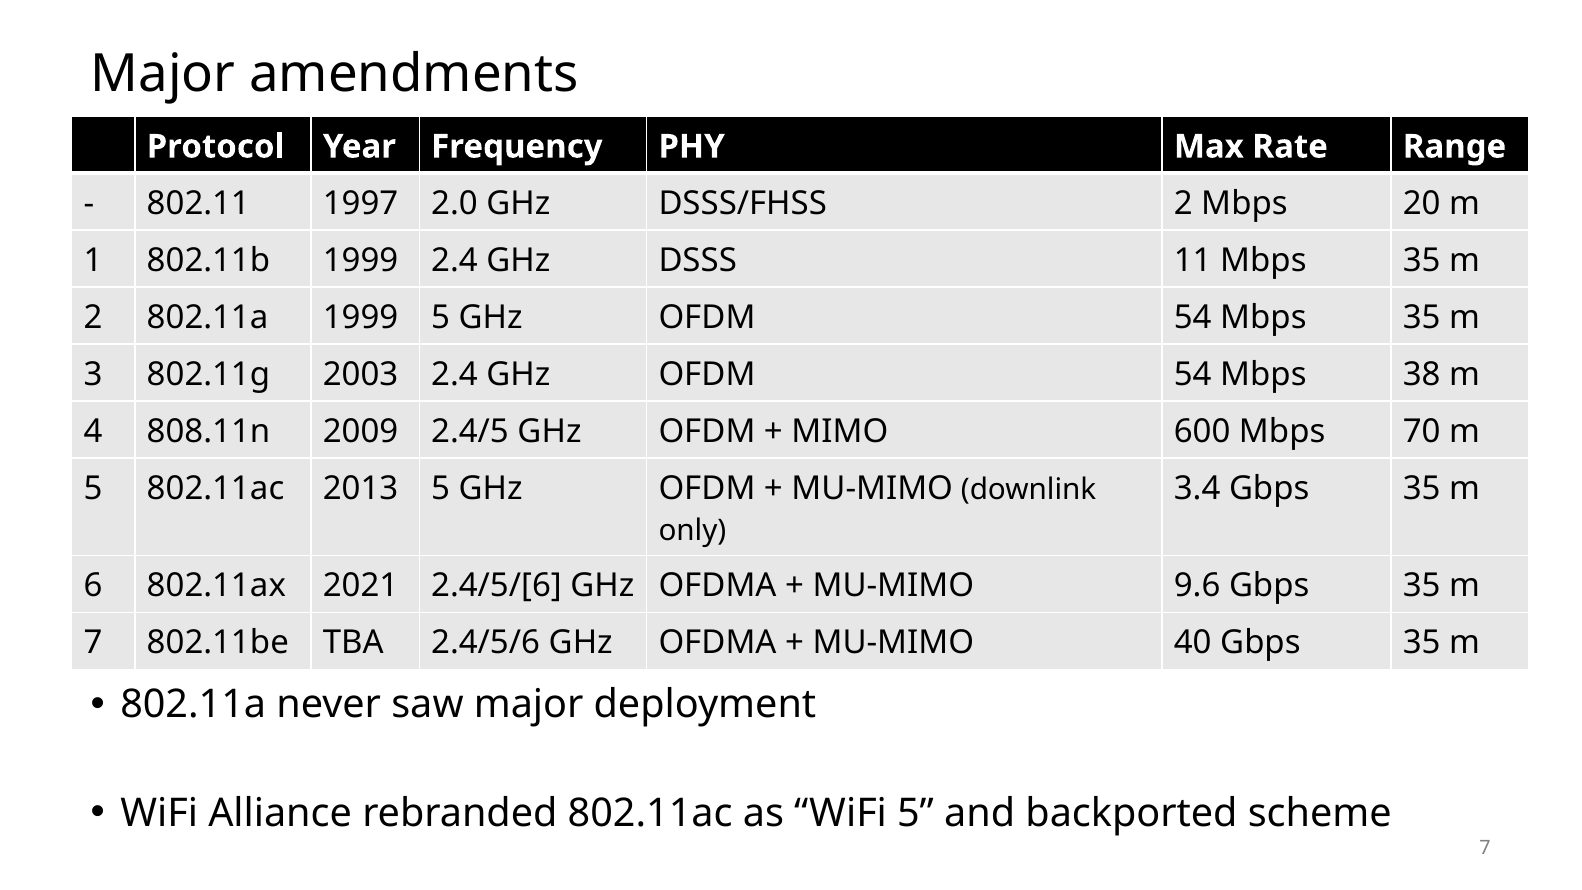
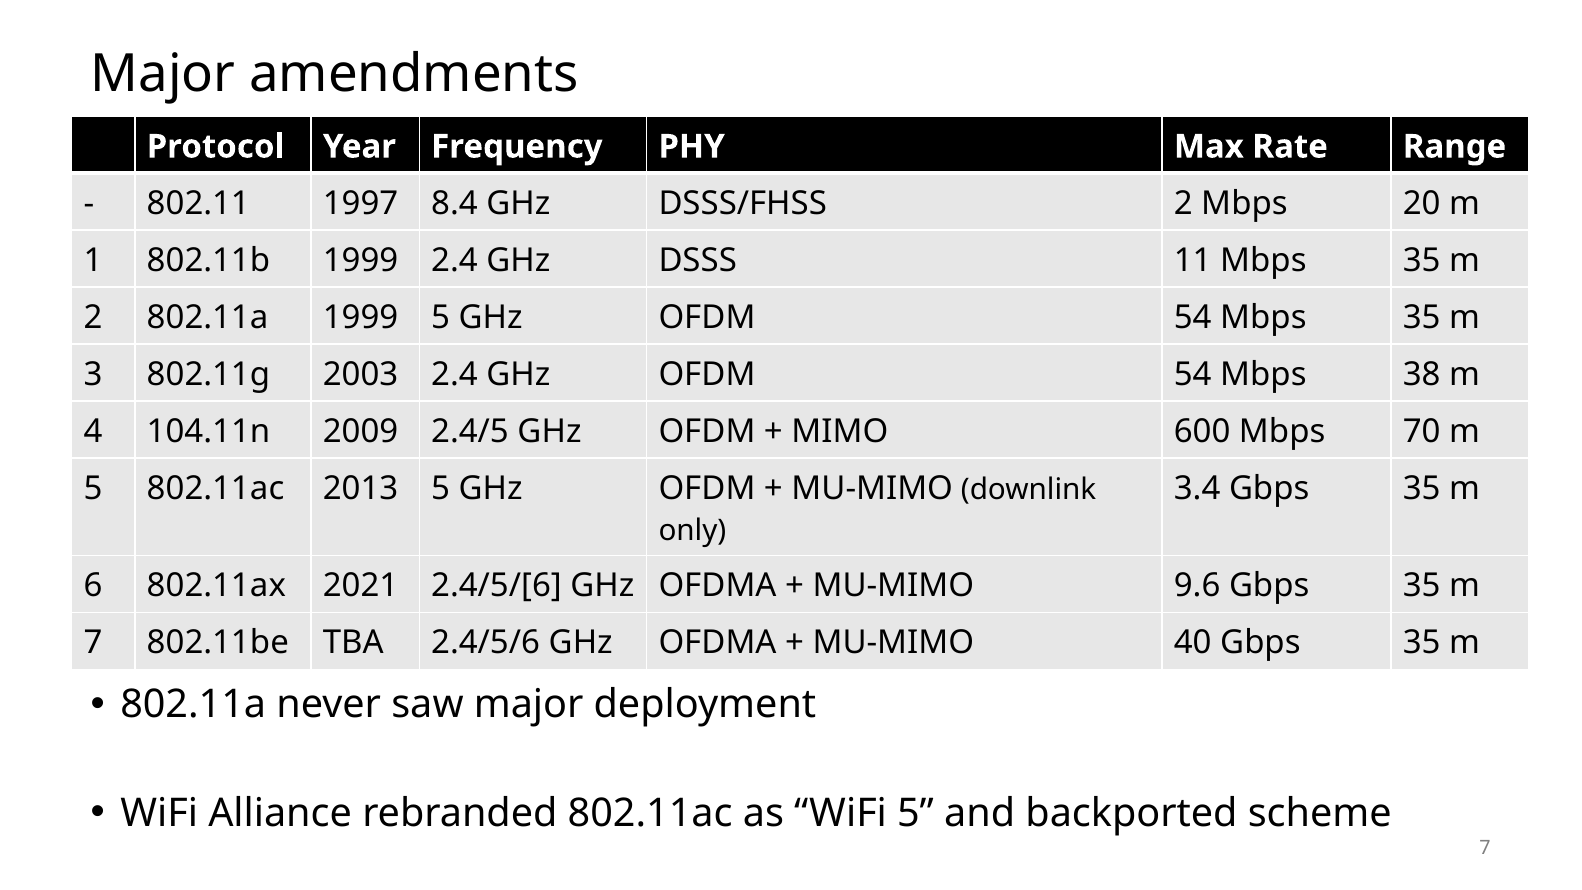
2.0: 2.0 -> 8.4
808.11n: 808.11n -> 104.11n
